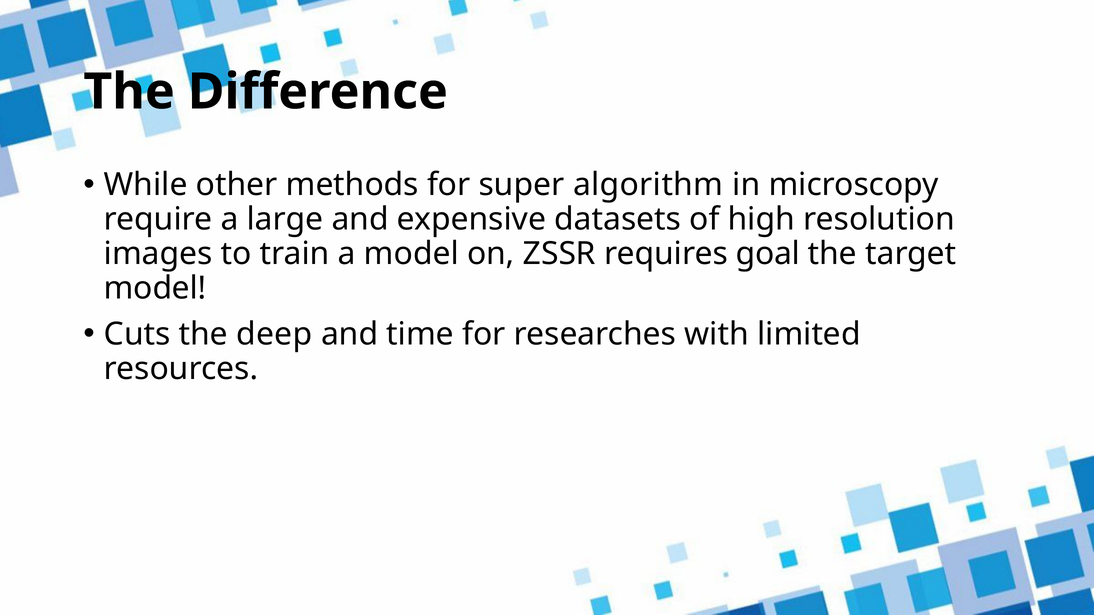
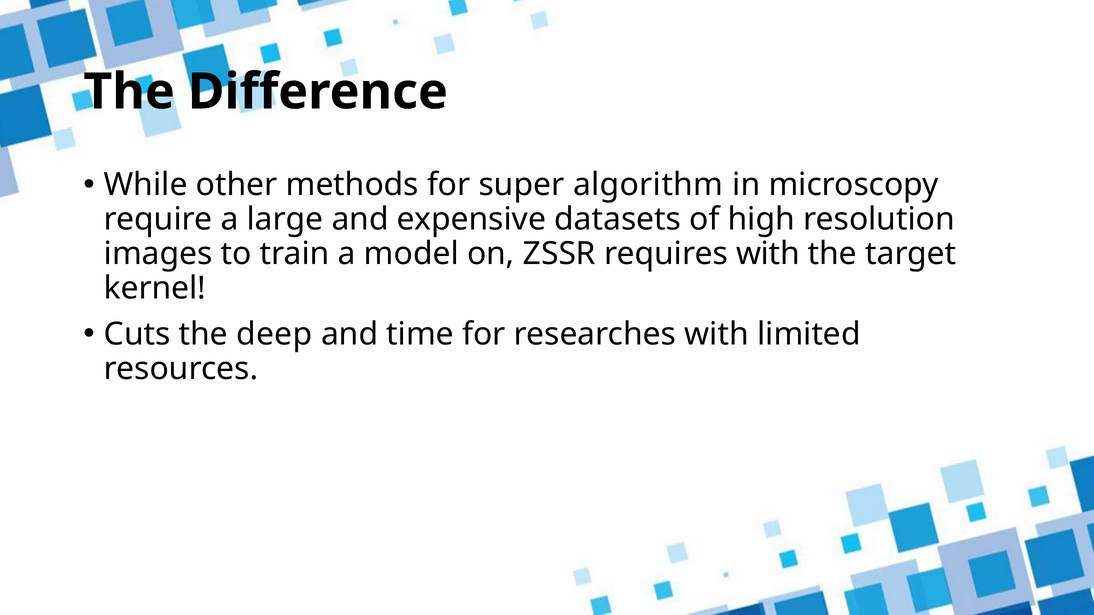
requires goal: goal -> with
model at (155, 288): model -> kernel
